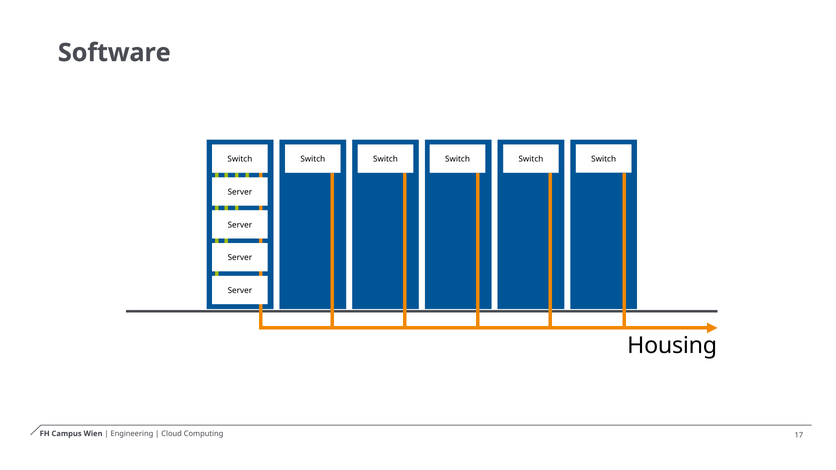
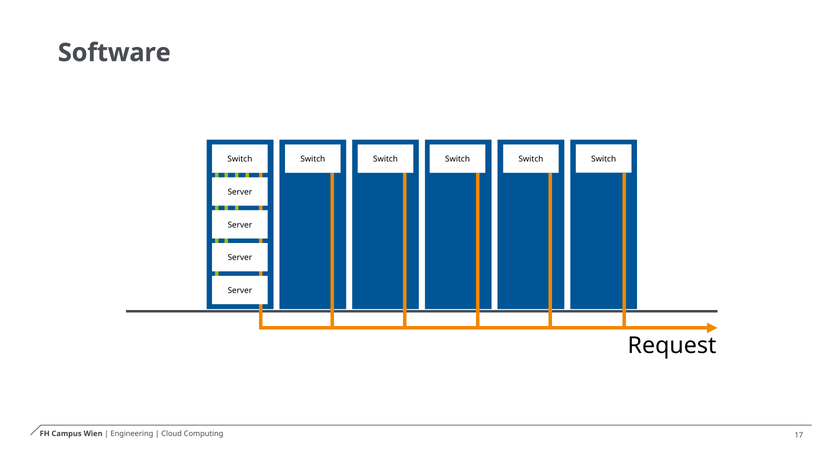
Housing: Housing -> Request
